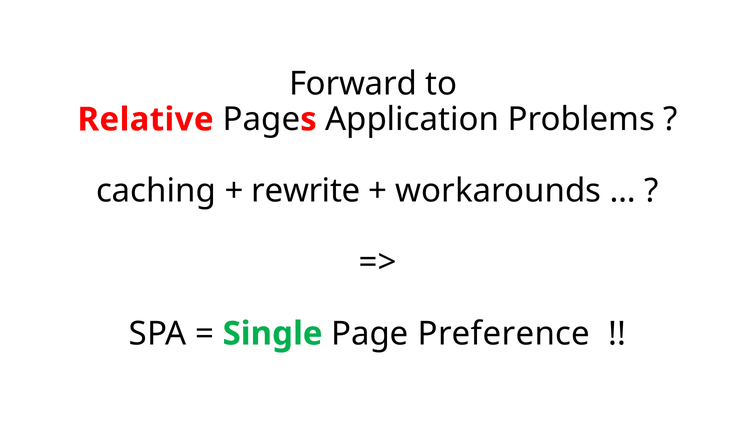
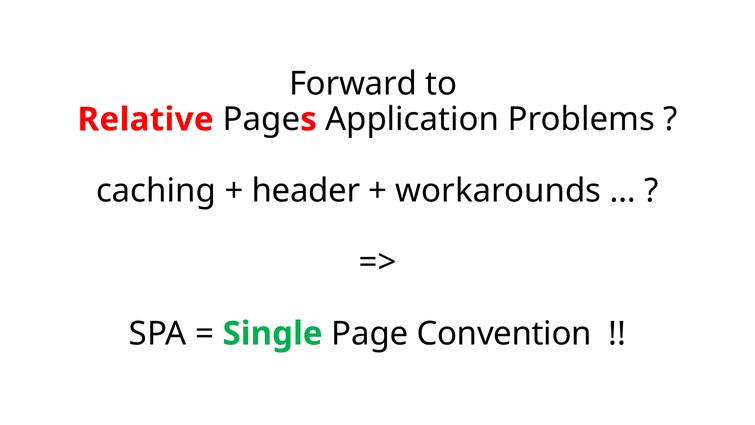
rewrite: rewrite -> header
Preference: Preference -> Convention
